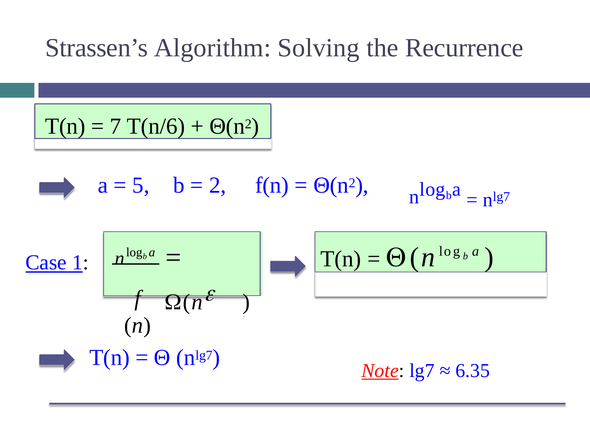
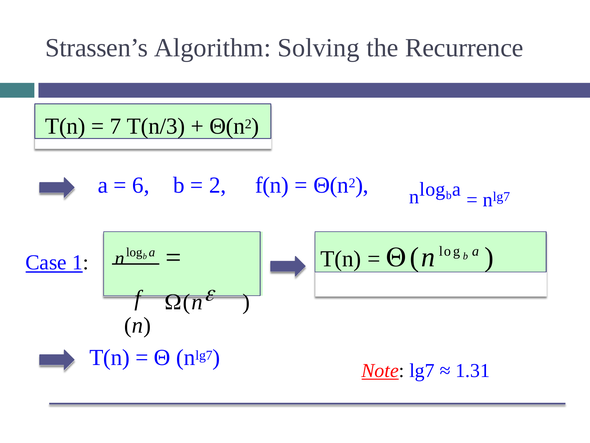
T(n/6: T(n/6 -> T(n/3
5: 5 -> 6
6.35: 6.35 -> 1.31
